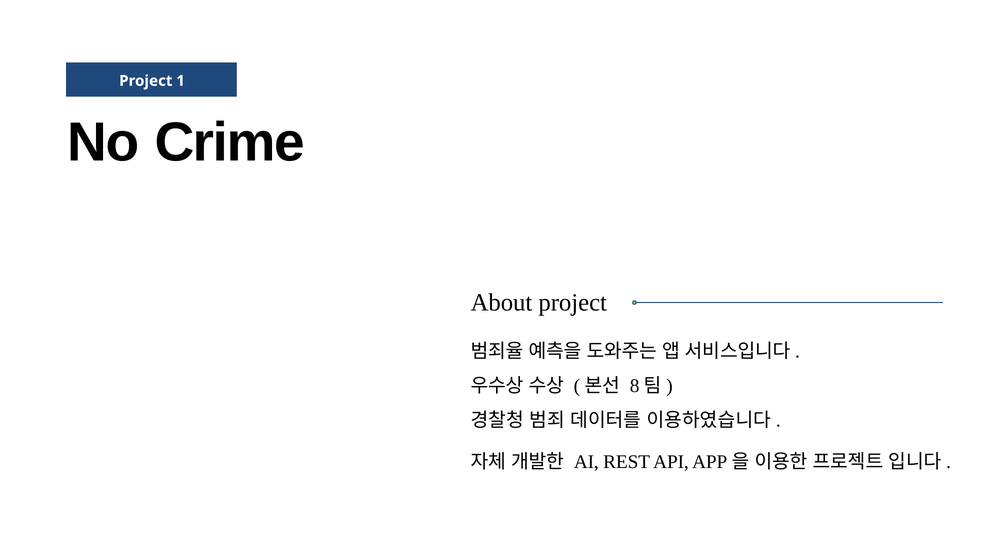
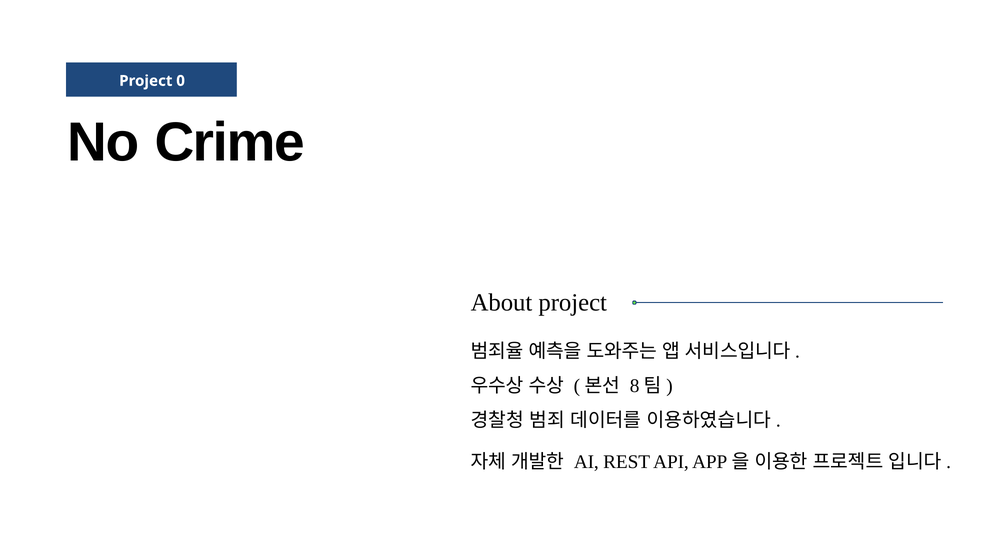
1: 1 -> 0
